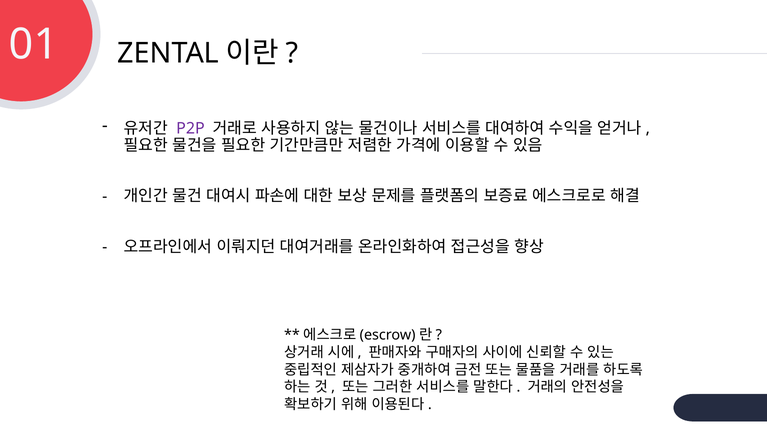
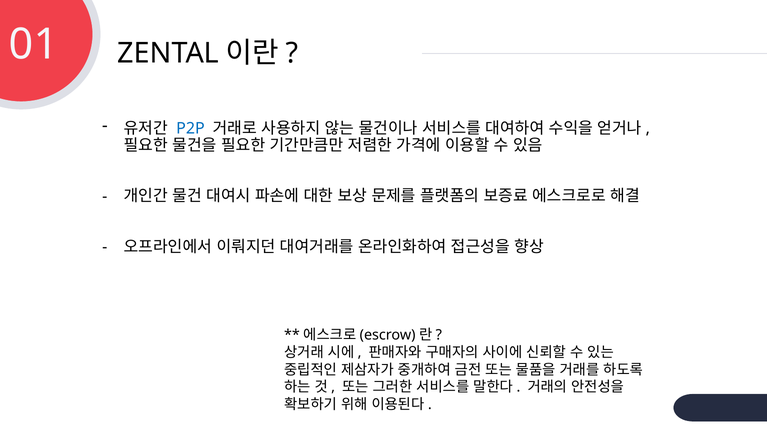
P2P colour: purple -> blue
